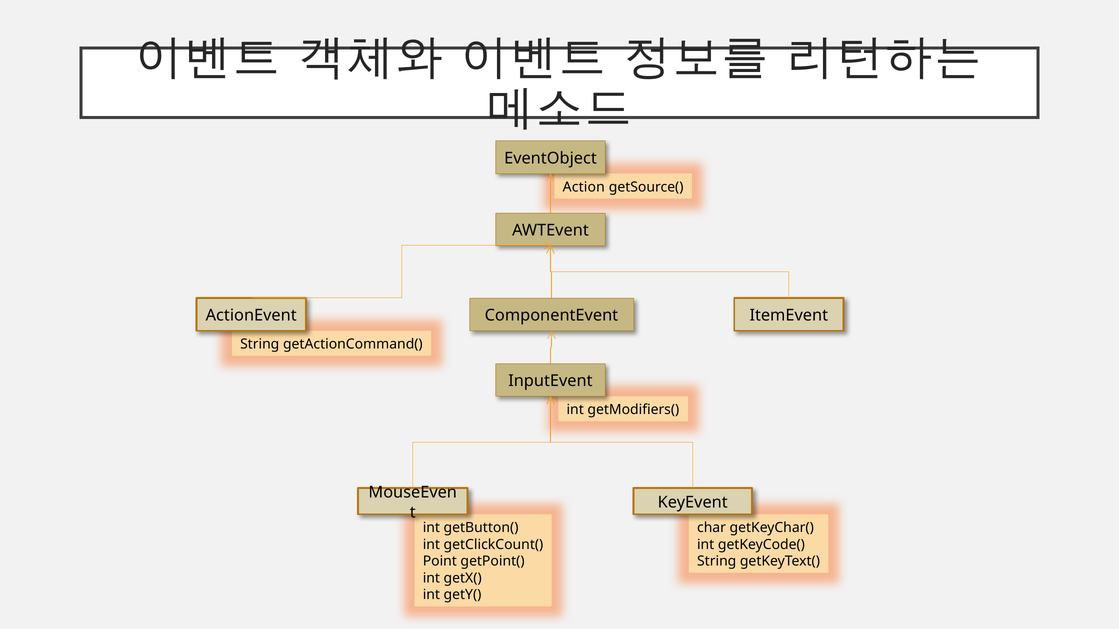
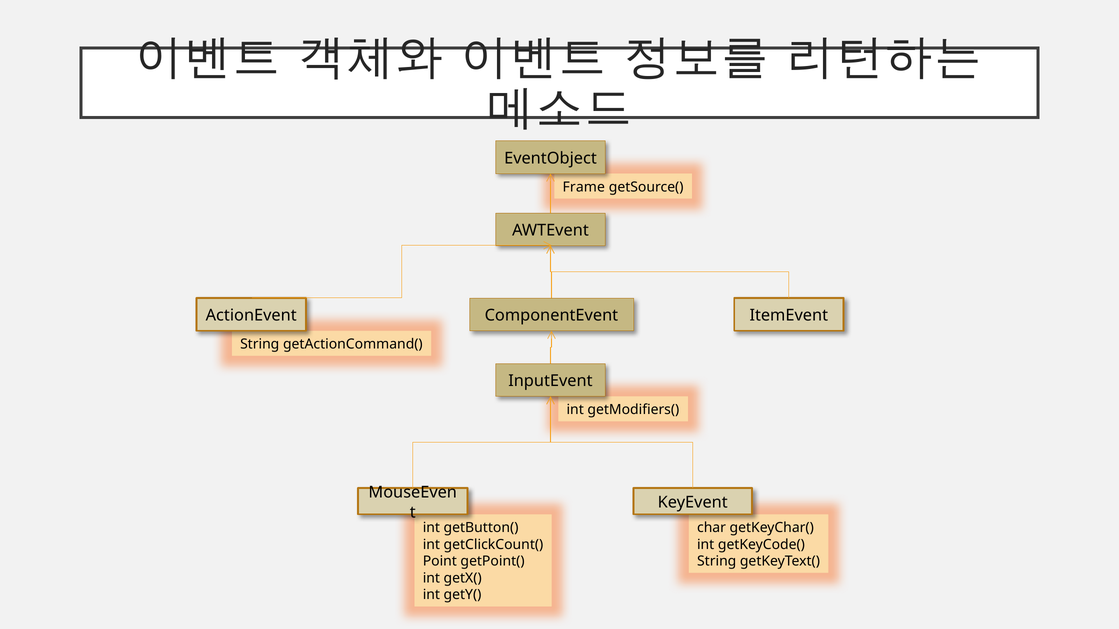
Action: Action -> Frame
